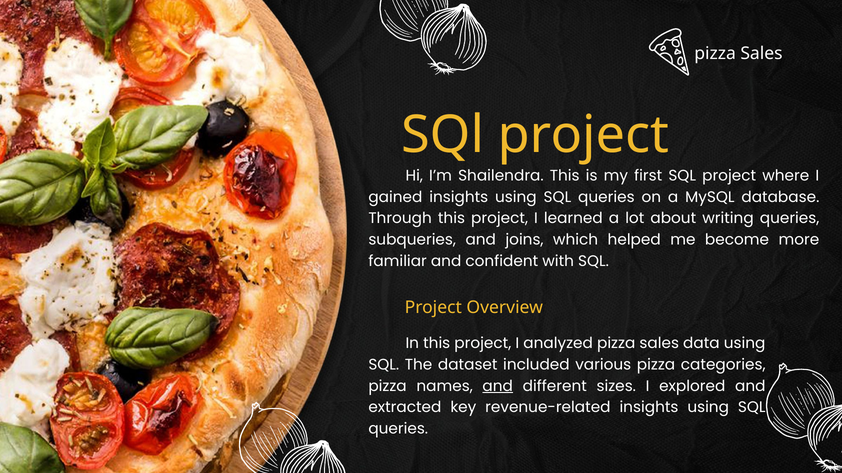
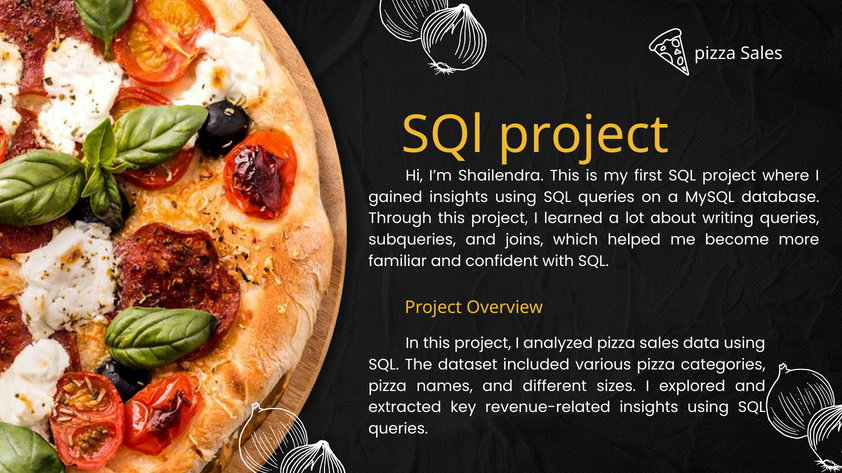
and at (498, 386) underline: present -> none
